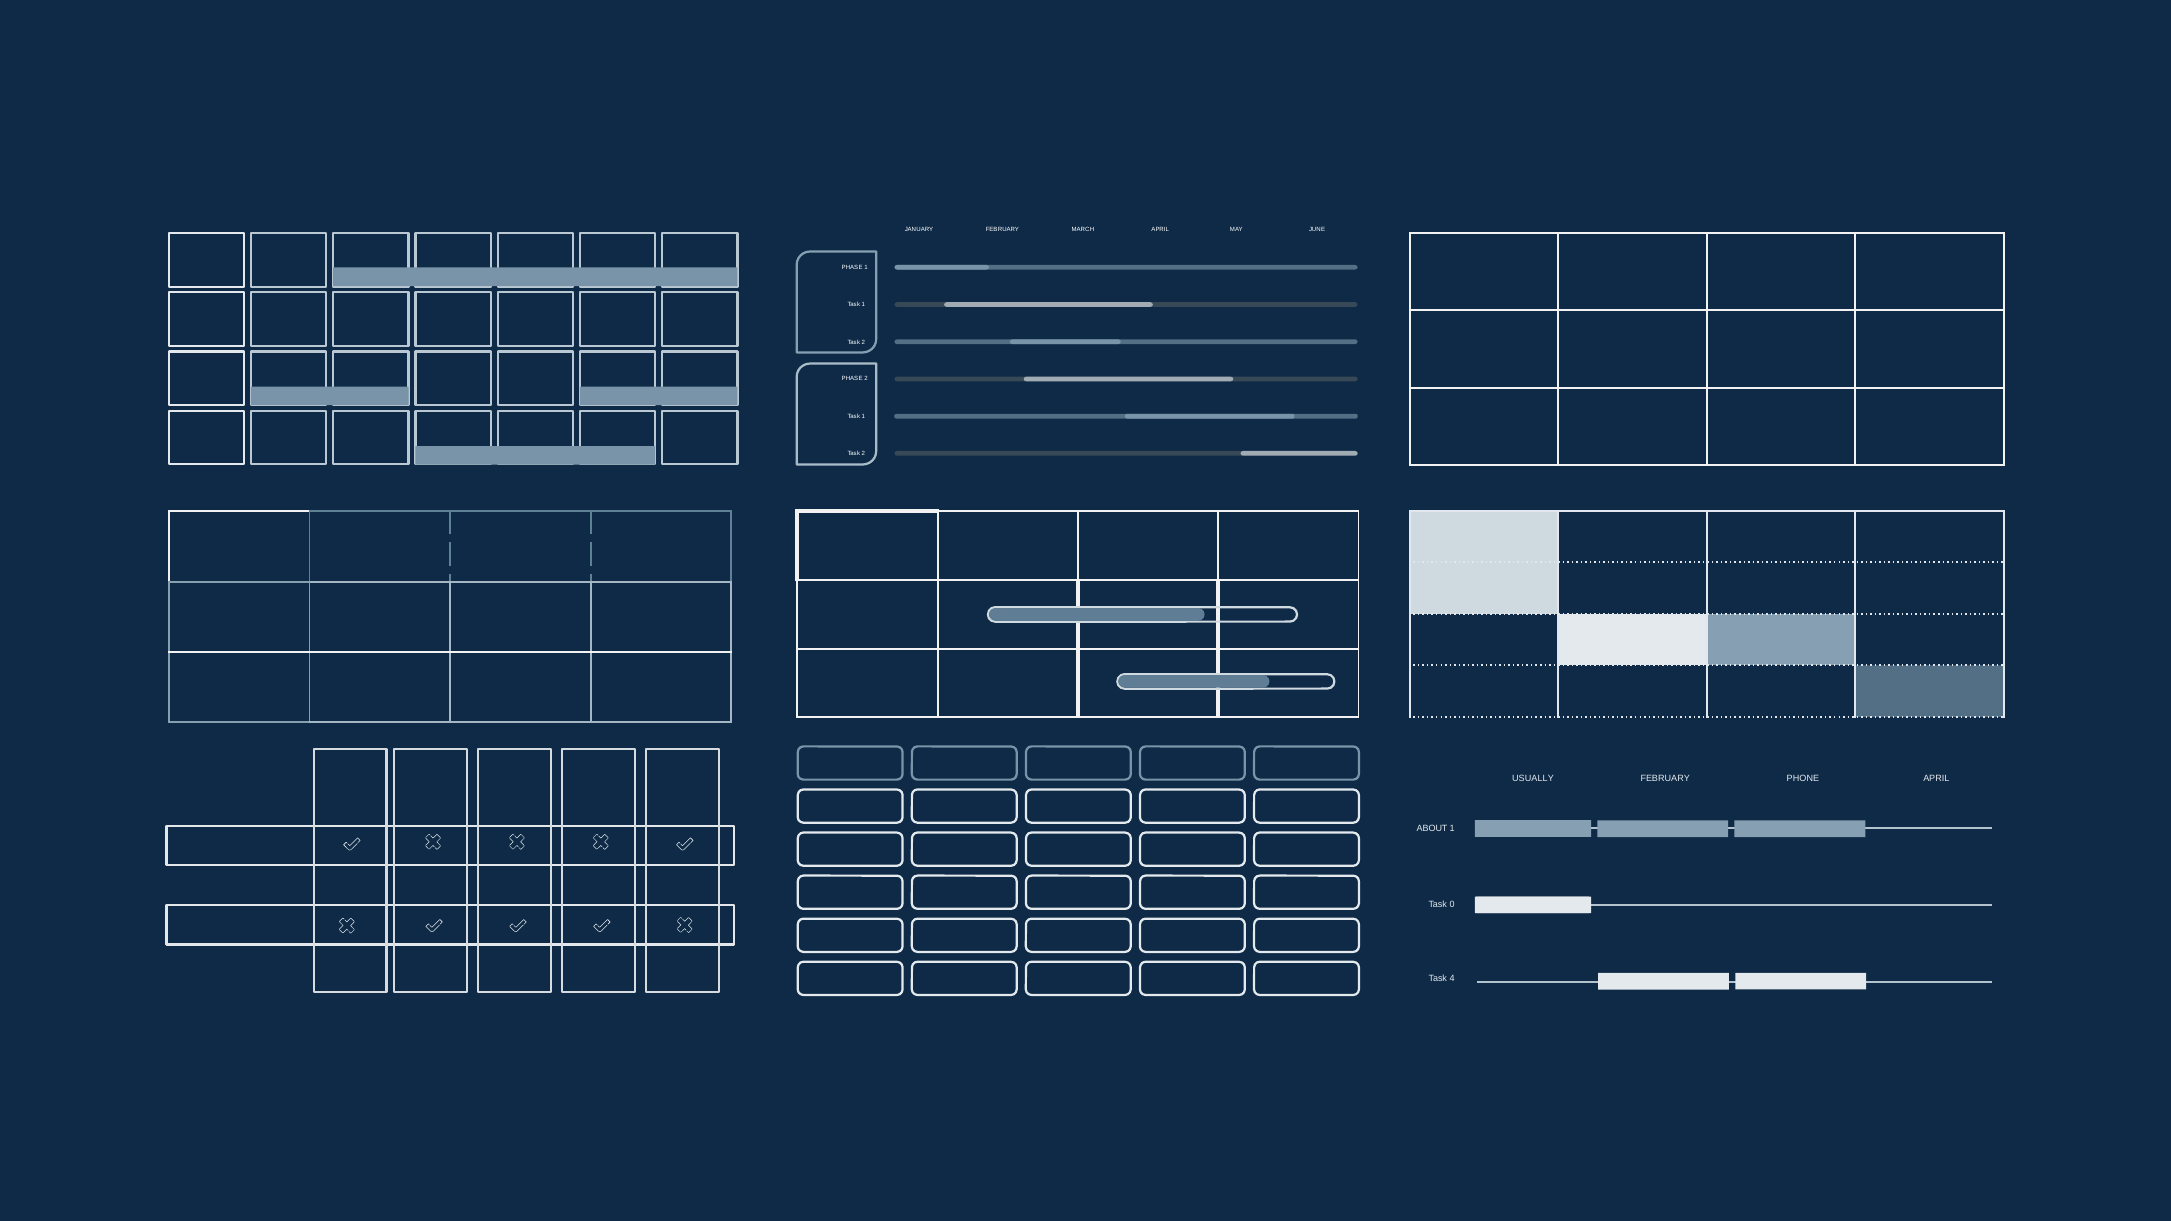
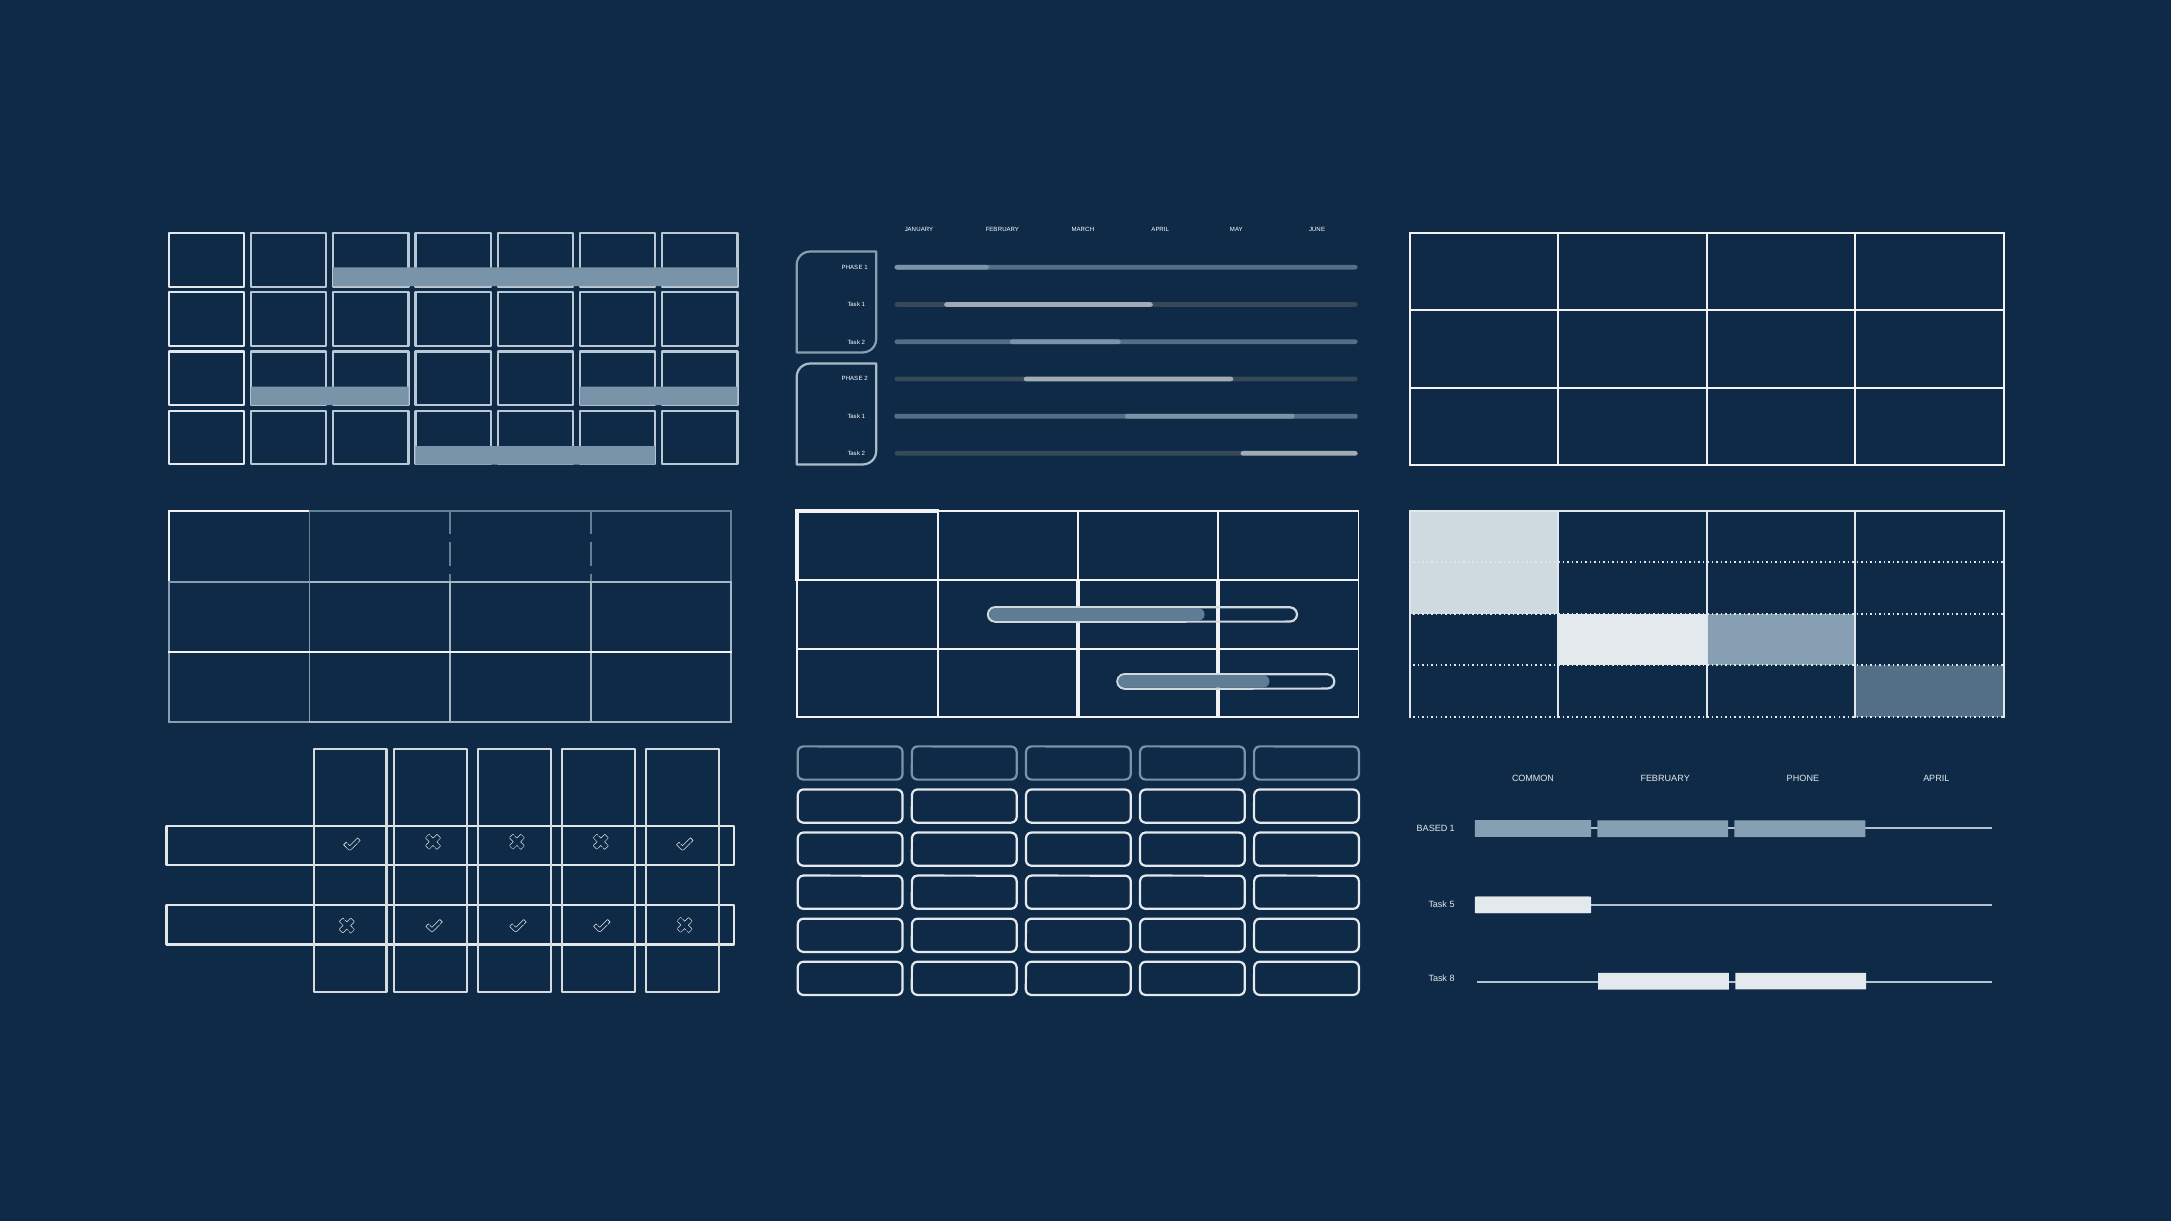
USUALLY: USUALLY -> COMMON
ABOUT: ABOUT -> BASED
0: 0 -> 5
4: 4 -> 8
